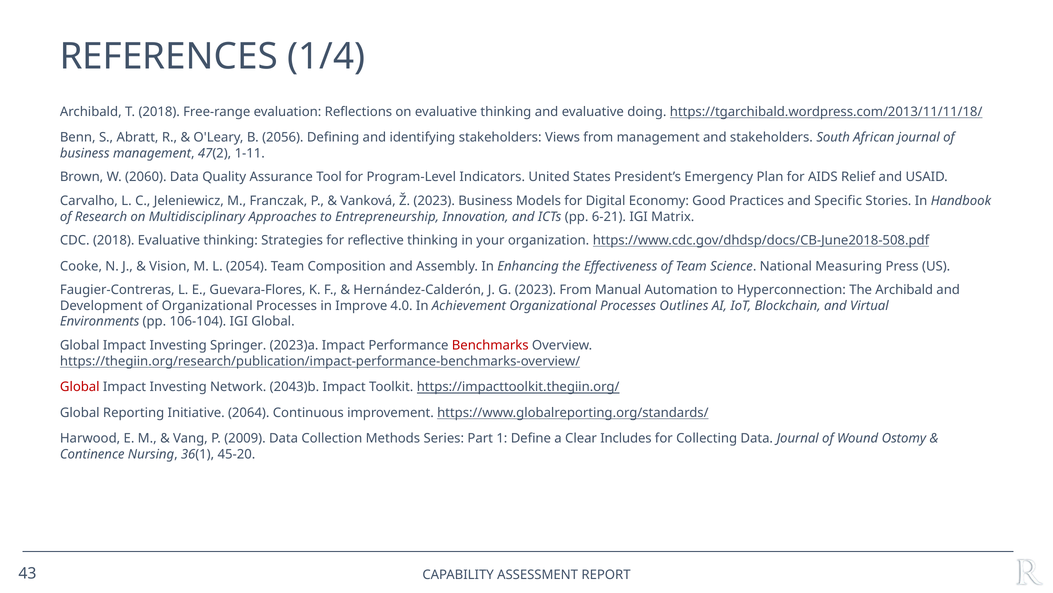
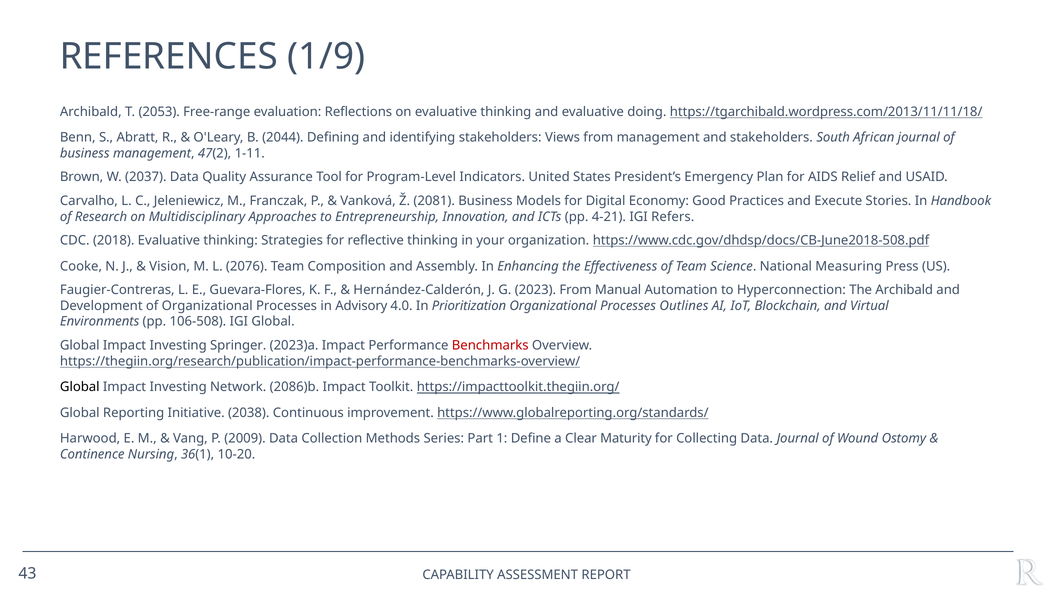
1/4: 1/4 -> 1/9
T 2018: 2018 -> 2053
2056: 2056 -> 2044
2060: 2060 -> 2037
Ž 2023: 2023 -> 2081
Specific: Specific -> Execute
6-21: 6-21 -> 4-21
Matrix: Matrix -> Refers
2054: 2054 -> 2076
Improve: Improve -> Advisory
Achievement: Achievement -> Prioritization
106-104: 106-104 -> 106-508
Global at (80, 387) colour: red -> black
2043)b: 2043)b -> 2086)b
2064: 2064 -> 2038
Includes: Includes -> Maturity
45-20: 45-20 -> 10-20
